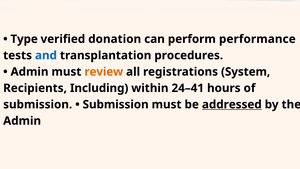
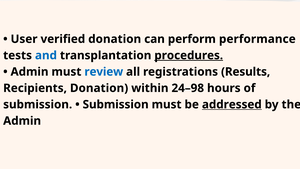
Type: Type -> User
procedures underline: none -> present
review colour: orange -> blue
System: System -> Results
Recipients Including: Including -> Donation
24–41: 24–41 -> 24–98
